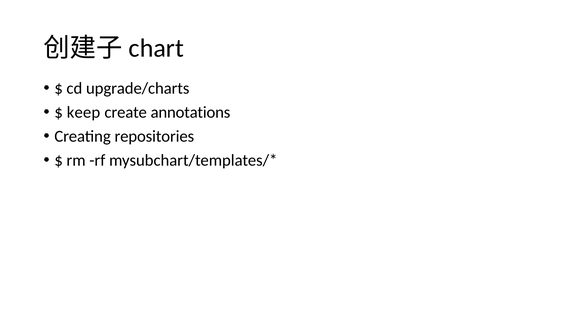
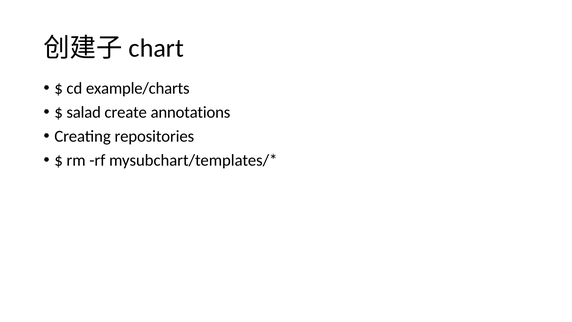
upgrade/charts: upgrade/charts -> example/charts
keep: keep -> salad
